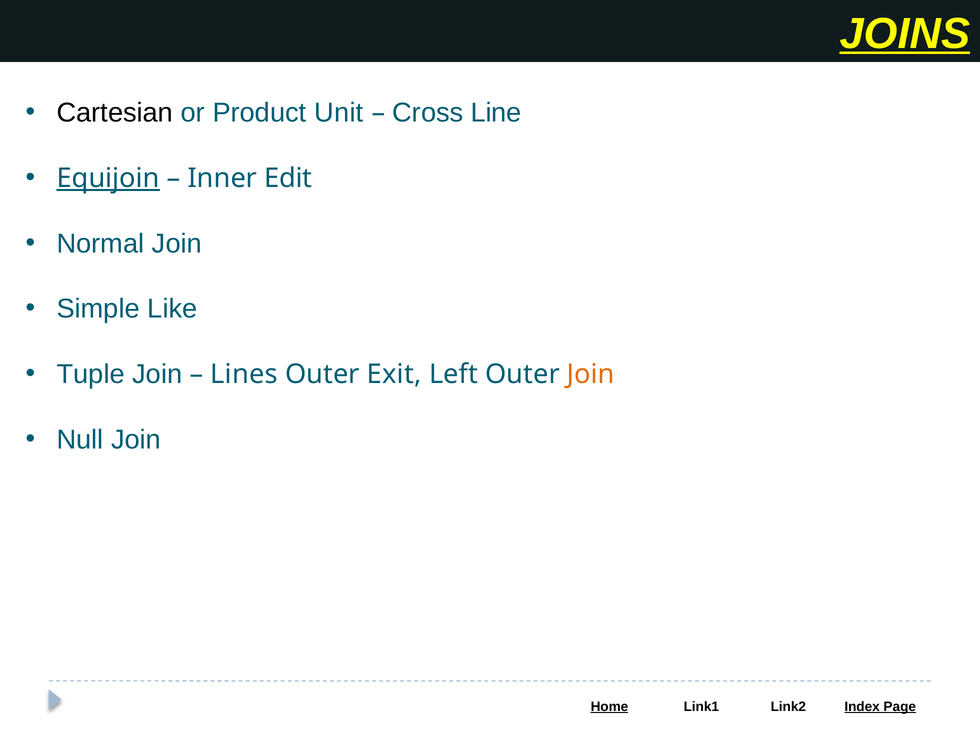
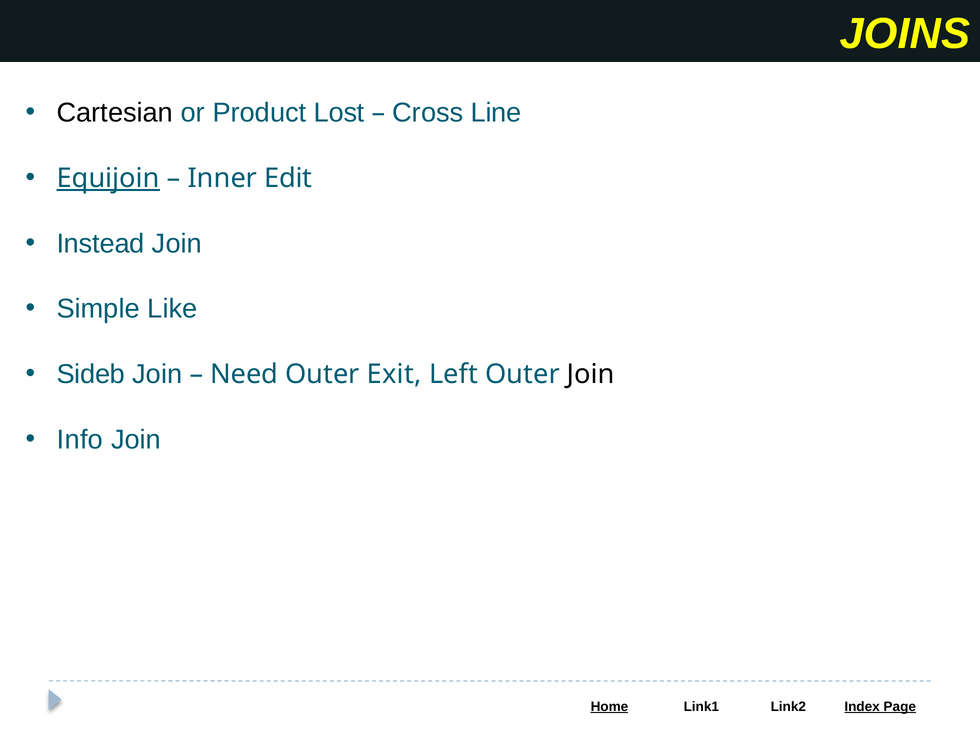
JOINS underline: present -> none
Unit: Unit -> Lost
Normal: Normal -> Instead
Tuple: Tuple -> Sideb
Lines: Lines -> Need
Join at (591, 374) colour: orange -> black
Null: Null -> Info
